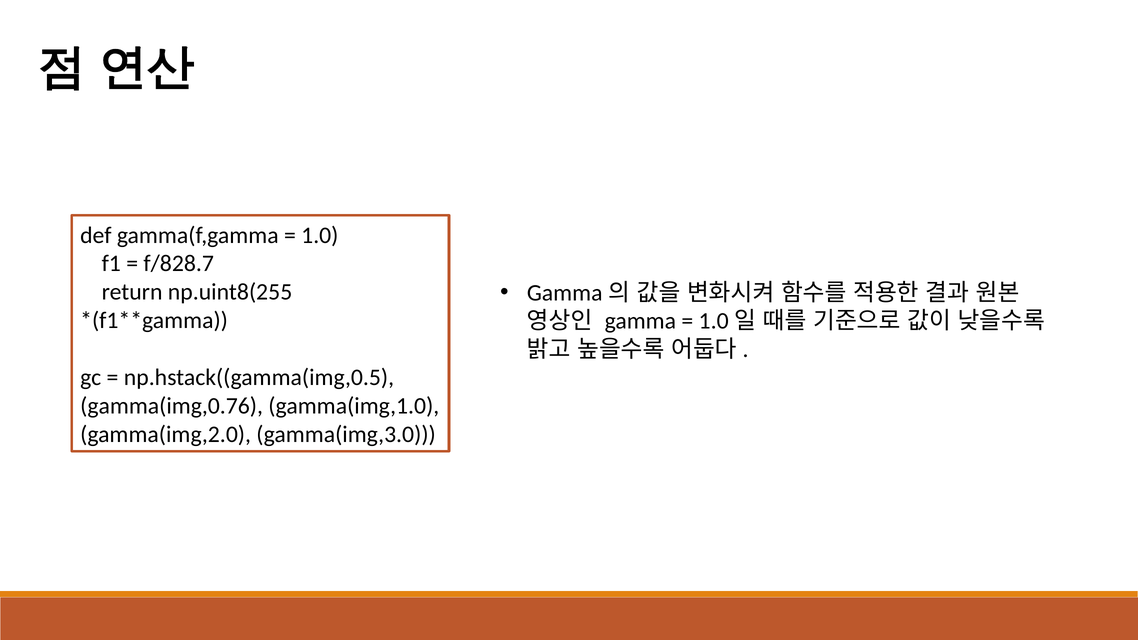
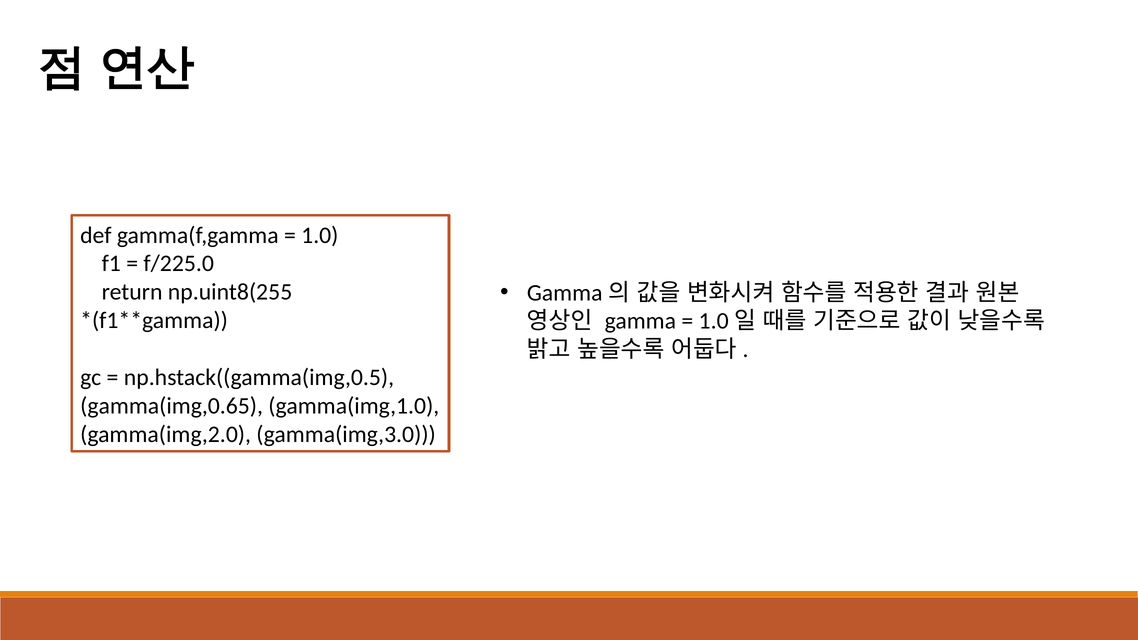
f/828.7: f/828.7 -> f/225.0
gamma(img,0.76: gamma(img,0.76 -> gamma(img,0.65
